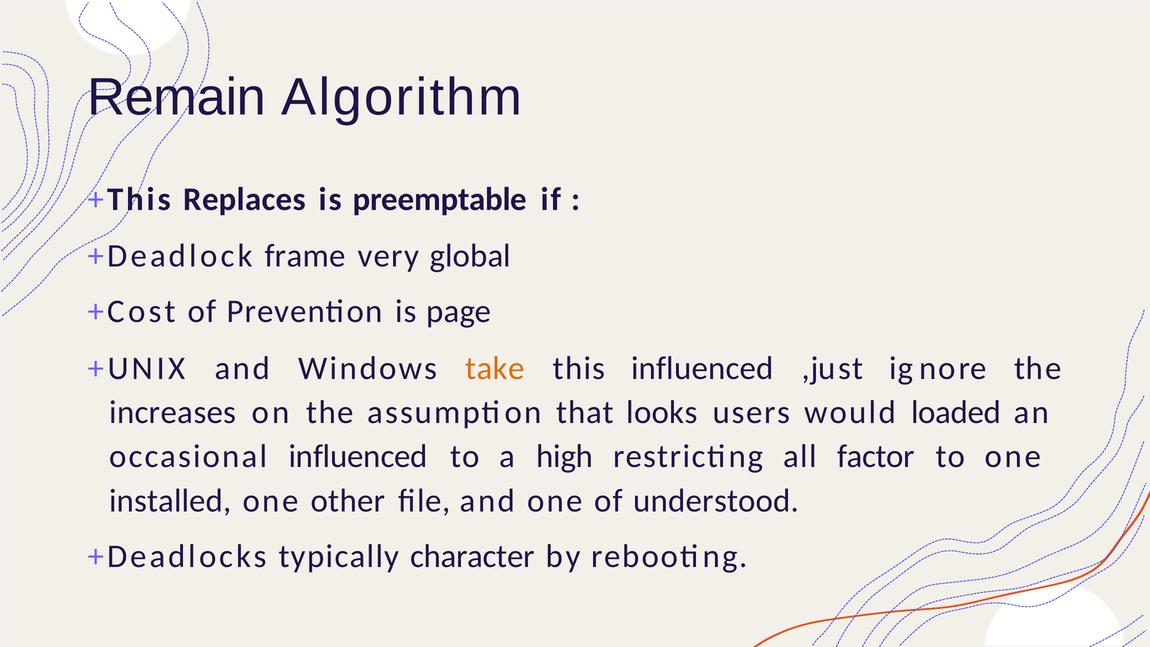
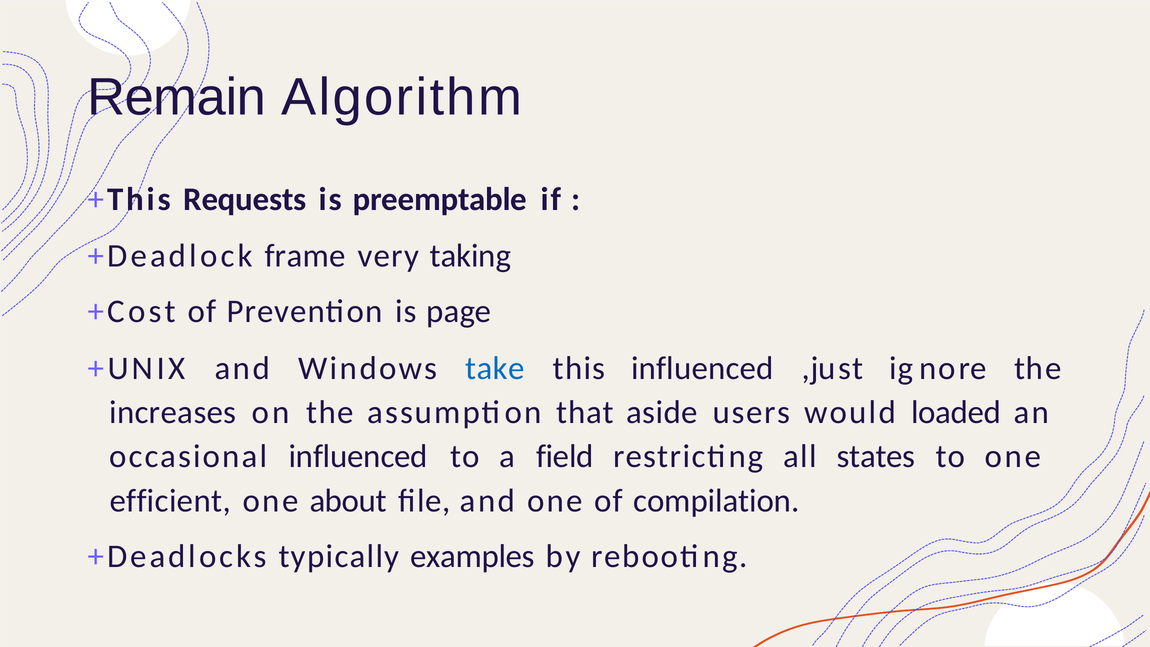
Replaces: Replaces -> Requests
global: global -> taking
take colour: orange -> blue
looks: looks -> aside
high: high -> field
factor: factor -> states
installed: installed -> efficient
other: other -> about
understood: understood -> compilation
character: character -> examples
